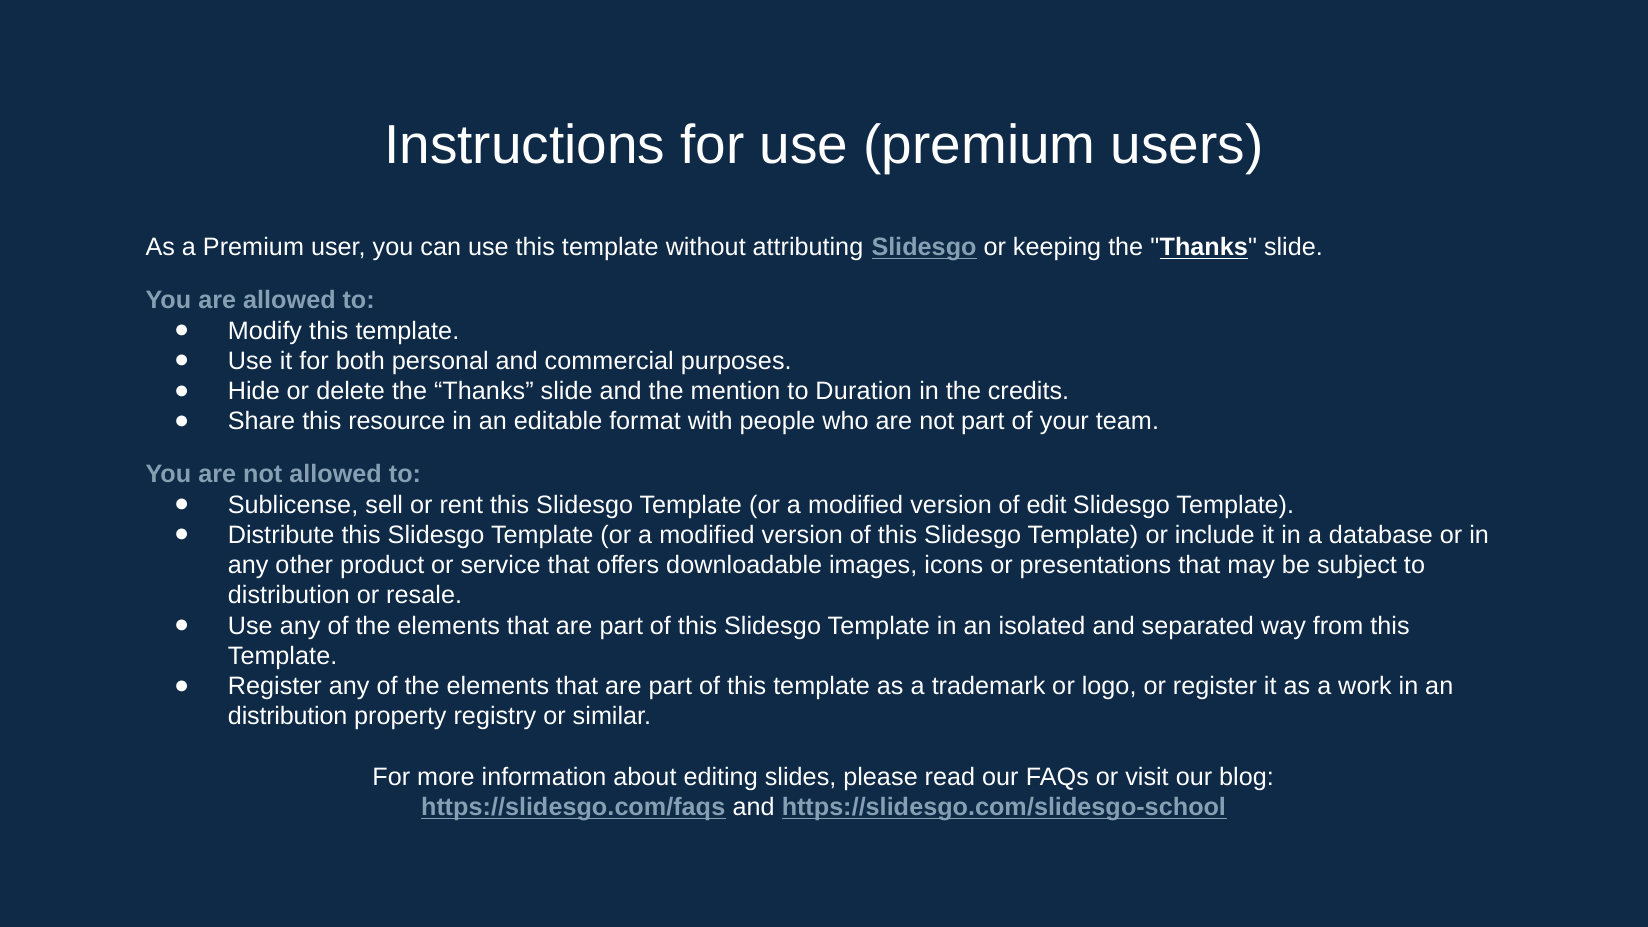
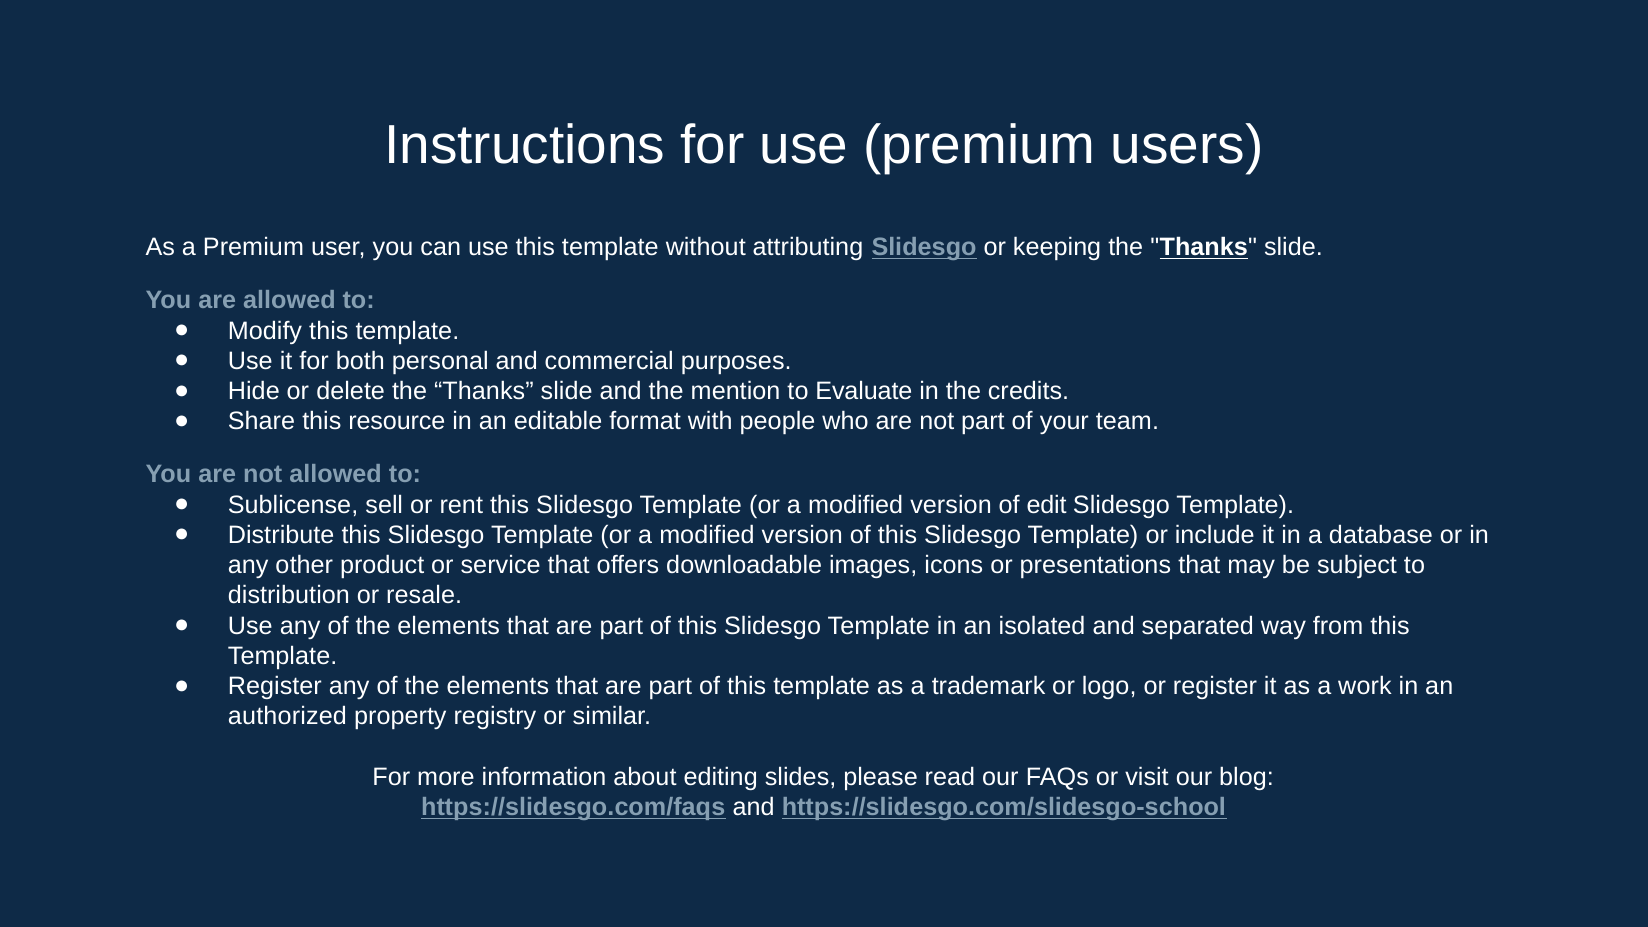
Duration: Duration -> Evaluate
distribution at (288, 716): distribution -> authorized
